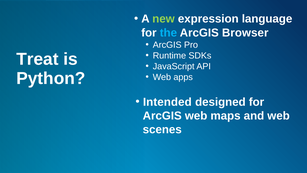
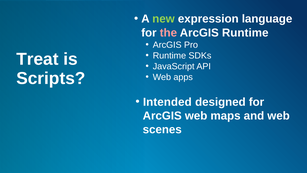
the colour: light blue -> pink
ArcGIS Browser: Browser -> Runtime
Python: Python -> Scripts
